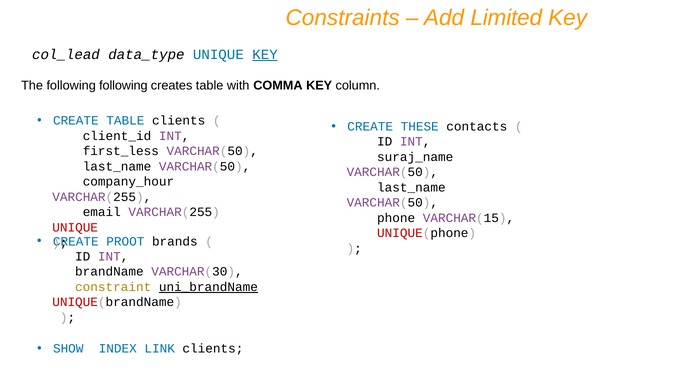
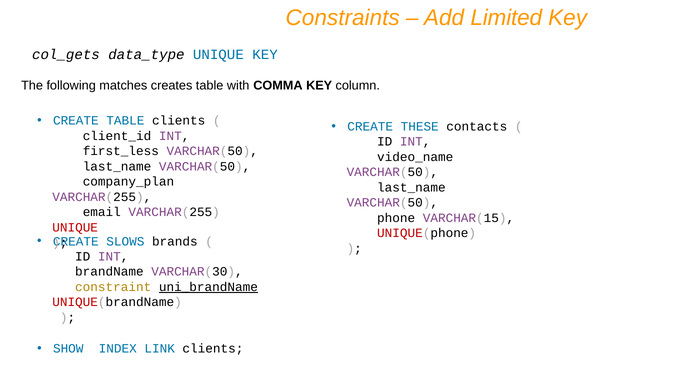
col_lead: col_lead -> col_gets
KEY at (265, 54) underline: present -> none
following following: following -> matches
suraj_name: suraj_name -> video_name
company_hour: company_hour -> company_plan
PROOT: PROOT -> SLOWS
